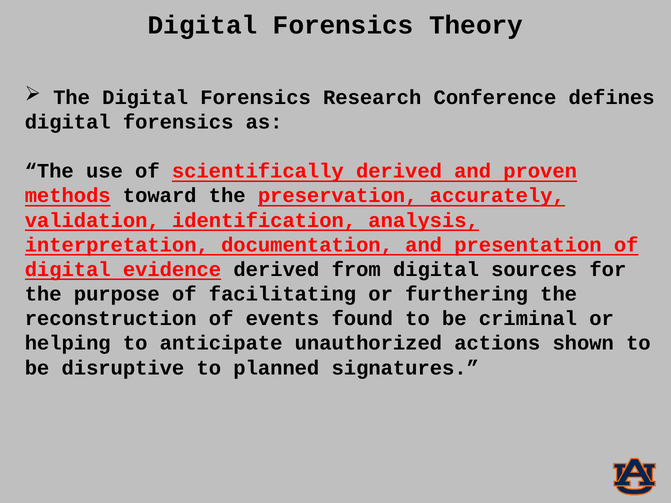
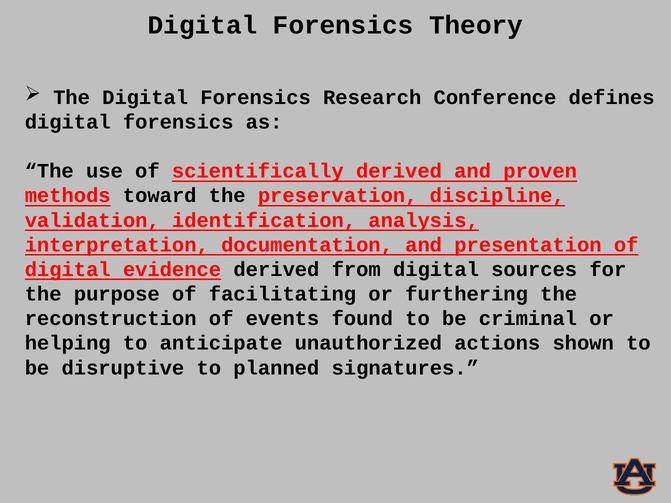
accurately: accurately -> discipline
